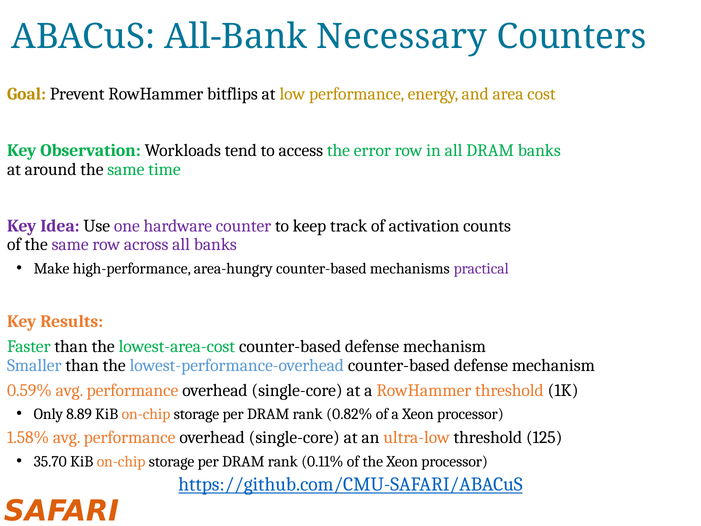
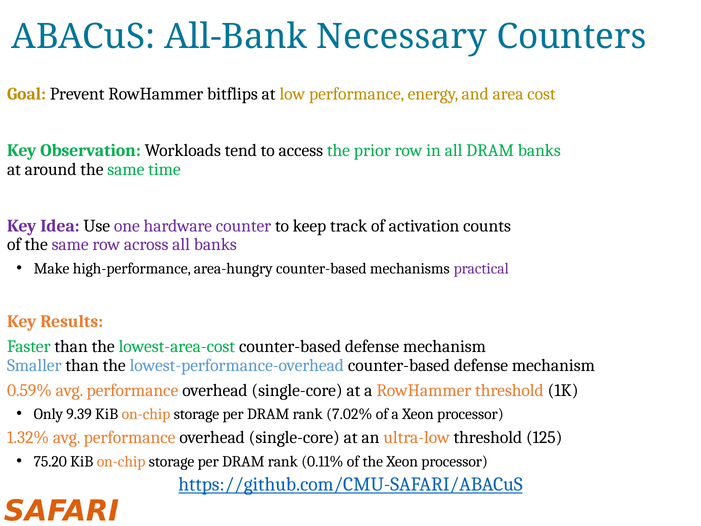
error: error -> prior
8.89: 8.89 -> 9.39
0.82%: 0.82% -> 7.02%
1.58%: 1.58% -> 1.32%
35.70: 35.70 -> 75.20
